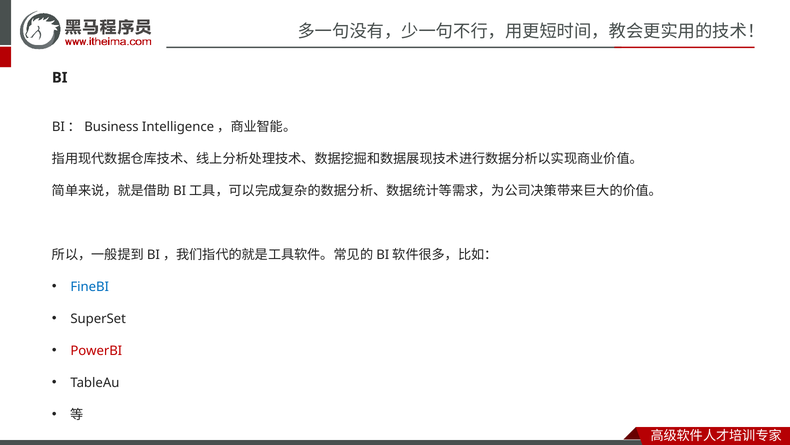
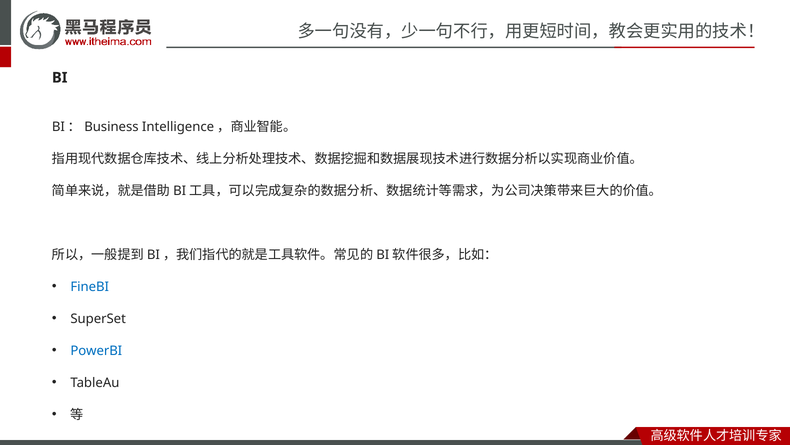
PowerBI colour: red -> blue
